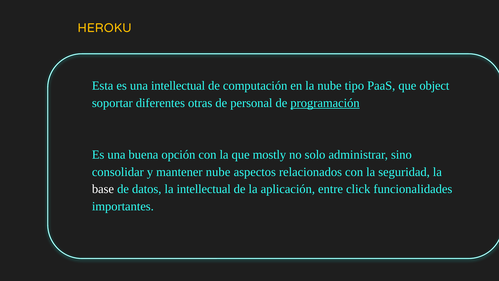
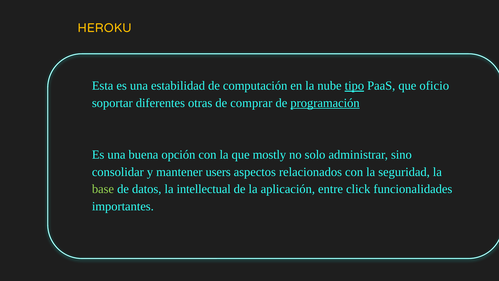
una intellectual: intellectual -> estabilidad
tipo underline: none -> present
object: object -> oficio
personal: personal -> comprar
mantener nube: nube -> users
base colour: white -> light green
